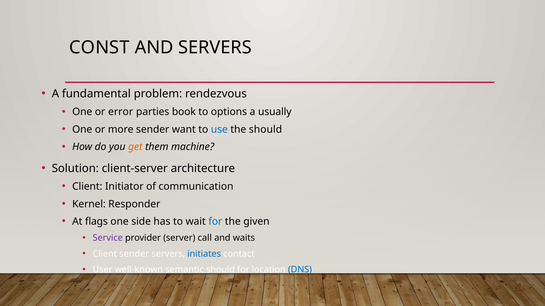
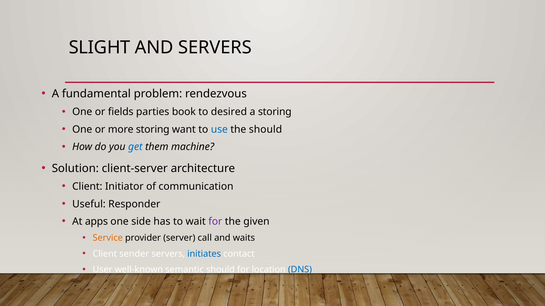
CONST: CONST -> SLIGHT
error: error -> fields
options: options -> desired
a usually: usually -> storing
more sender: sender -> storing
get colour: orange -> blue
Kernel: Kernel -> Useful
flags: flags -> apps
for at (215, 222) colour: blue -> purple
Service colour: purple -> orange
